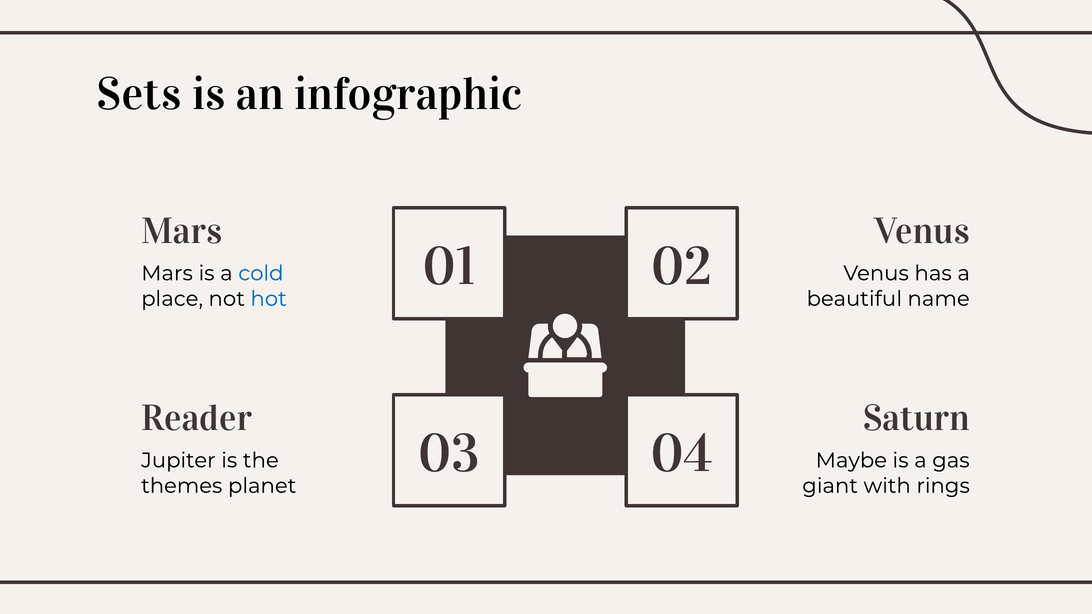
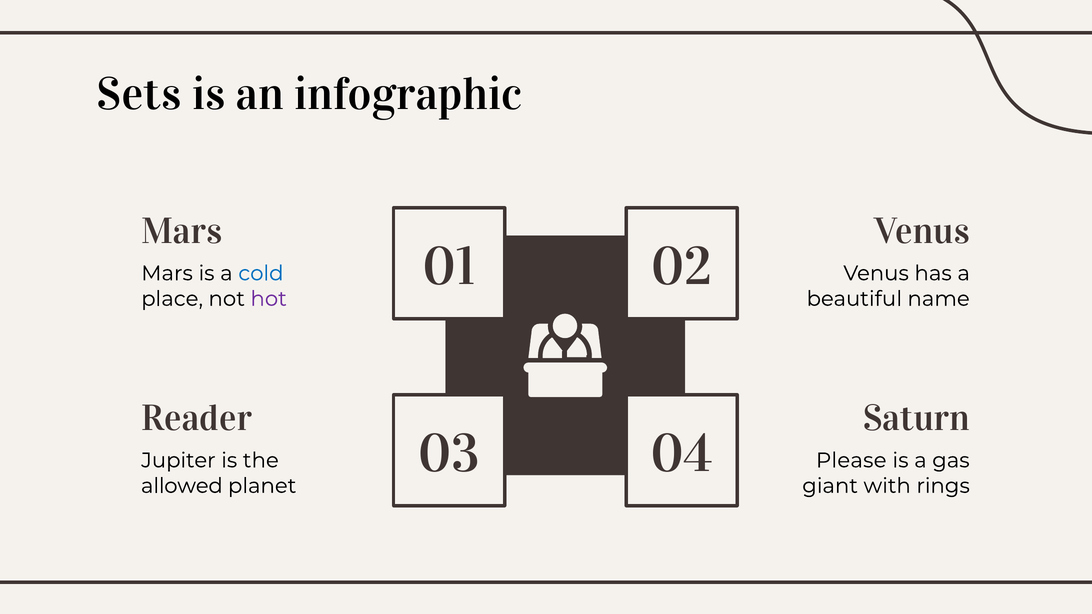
hot colour: blue -> purple
Maybe: Maybe -> Please
themes: themes -> allowed
